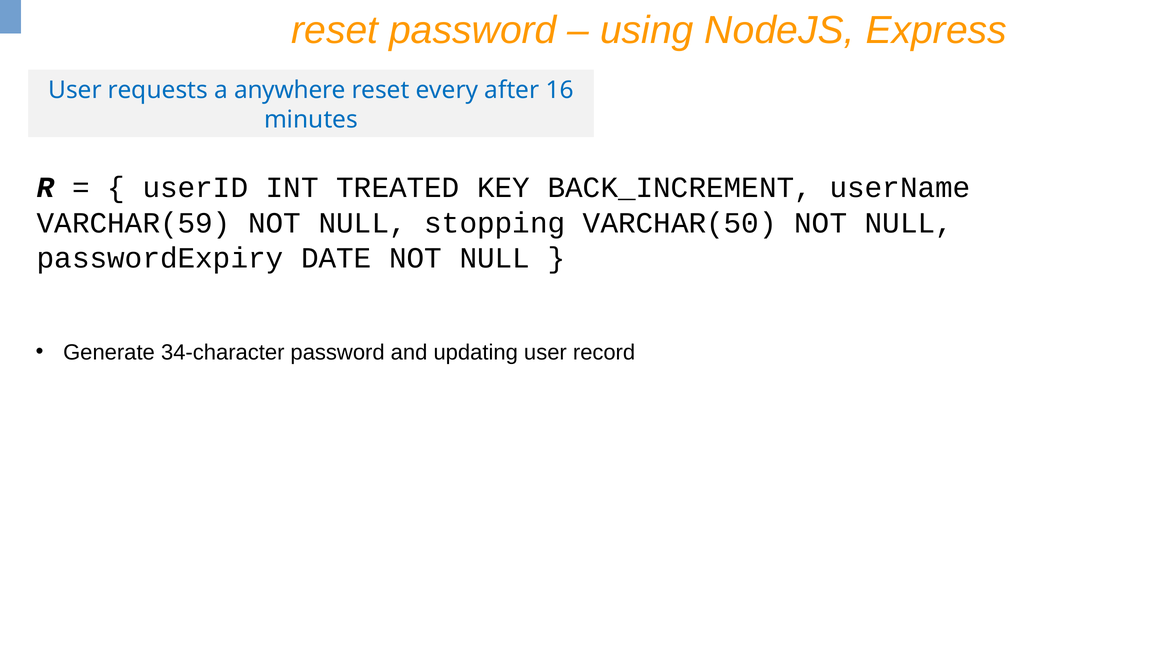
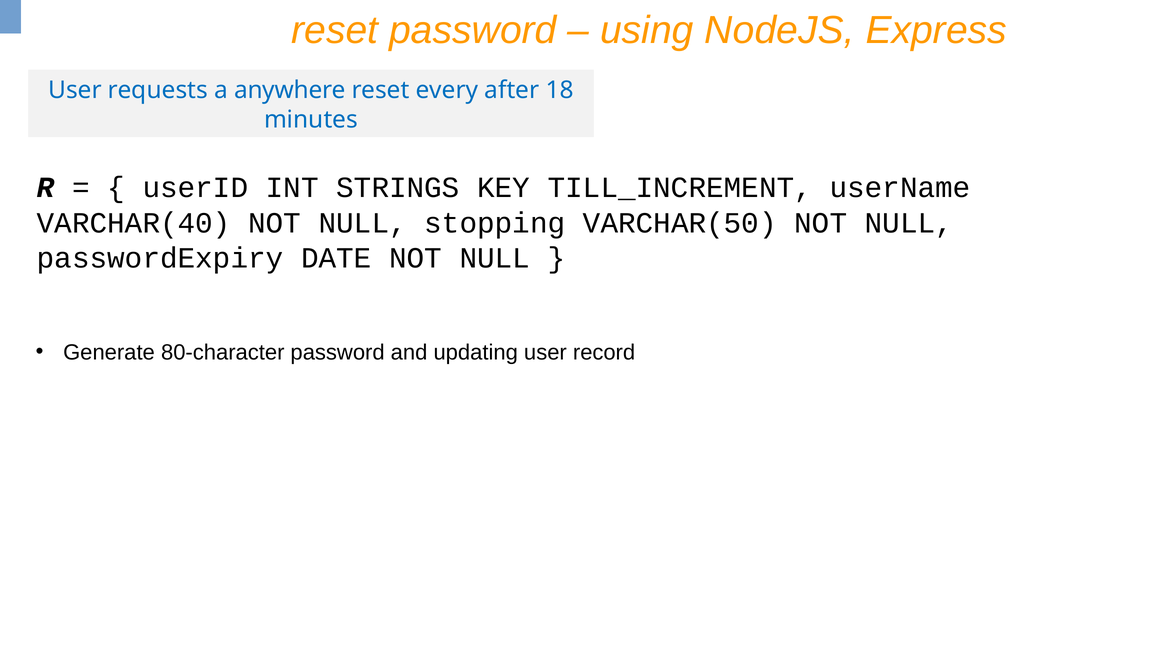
16: 16 -> 18
TREATED: TREATED -> STRINGS
BACK_INCREMENT: BACK_INCREMENT -> TILL_INCREMENT
VARCHAR(59: VARCHAR(59 -> VARCHAR(40
34-character: 34-character -> 80-character
